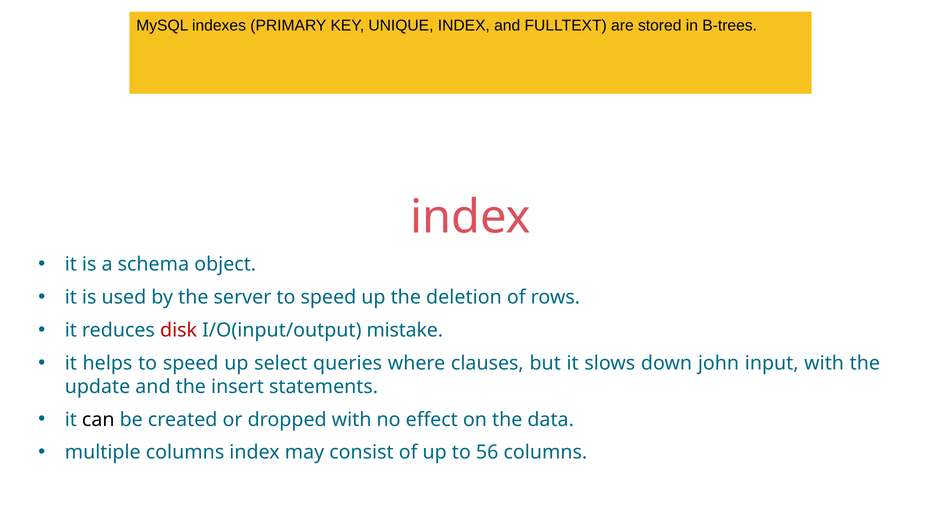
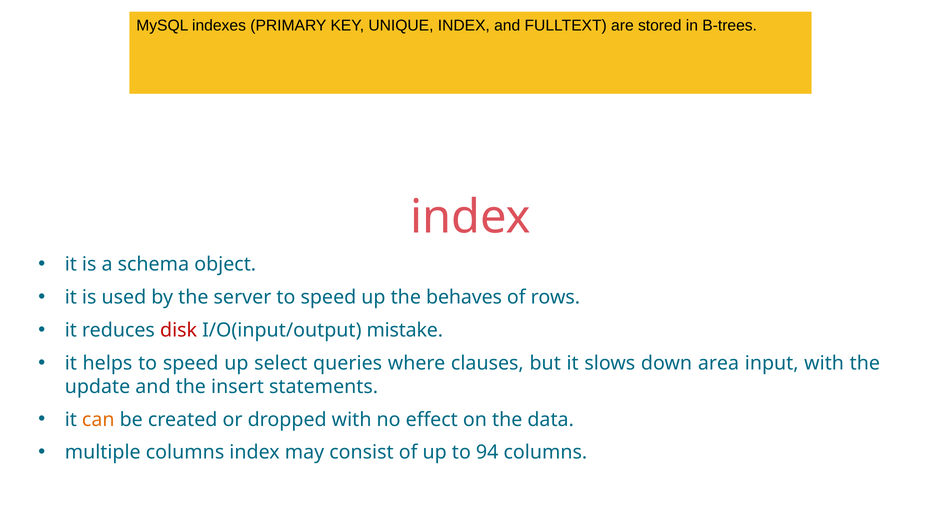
deletion: deletion -> behaves
john: john -> area
can colour: black -> orange
56: 56 -> 94
